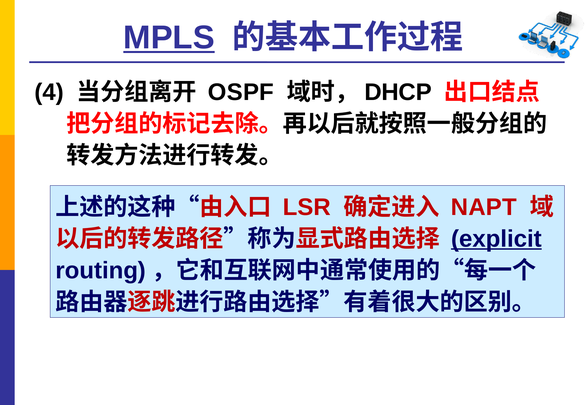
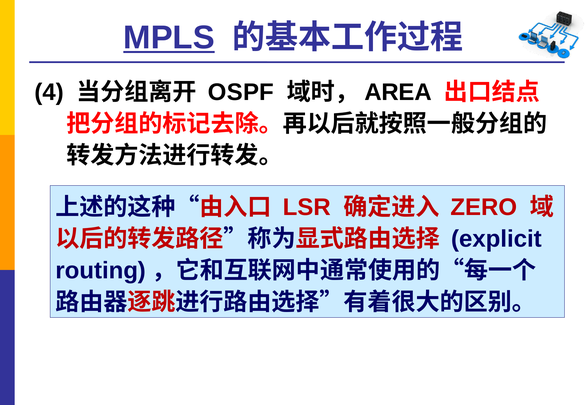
DHCP: DHCP -> AREA
NAPT: NAPT -> ZERO
explicit underline: present -> none
